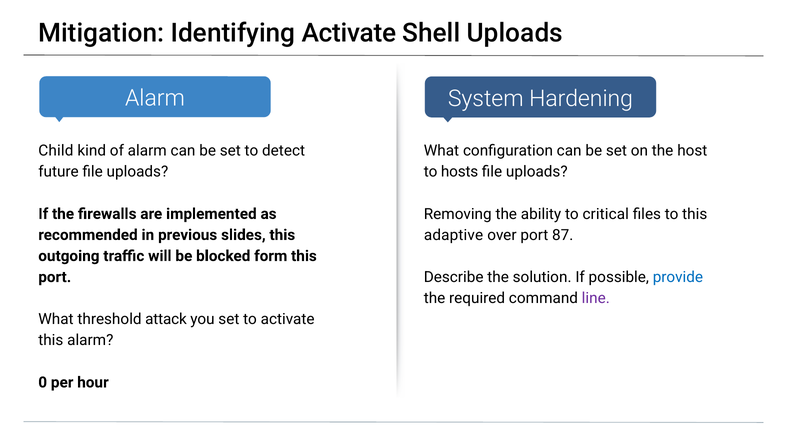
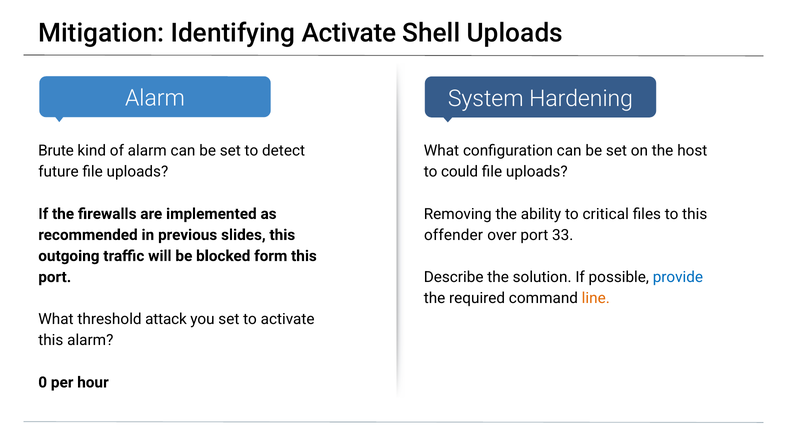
Child: Child -> Brute
hosts: hosts -> could
adaptive: adaptive -> offender
87: 87 -> 33
line colour: purple -> orange
